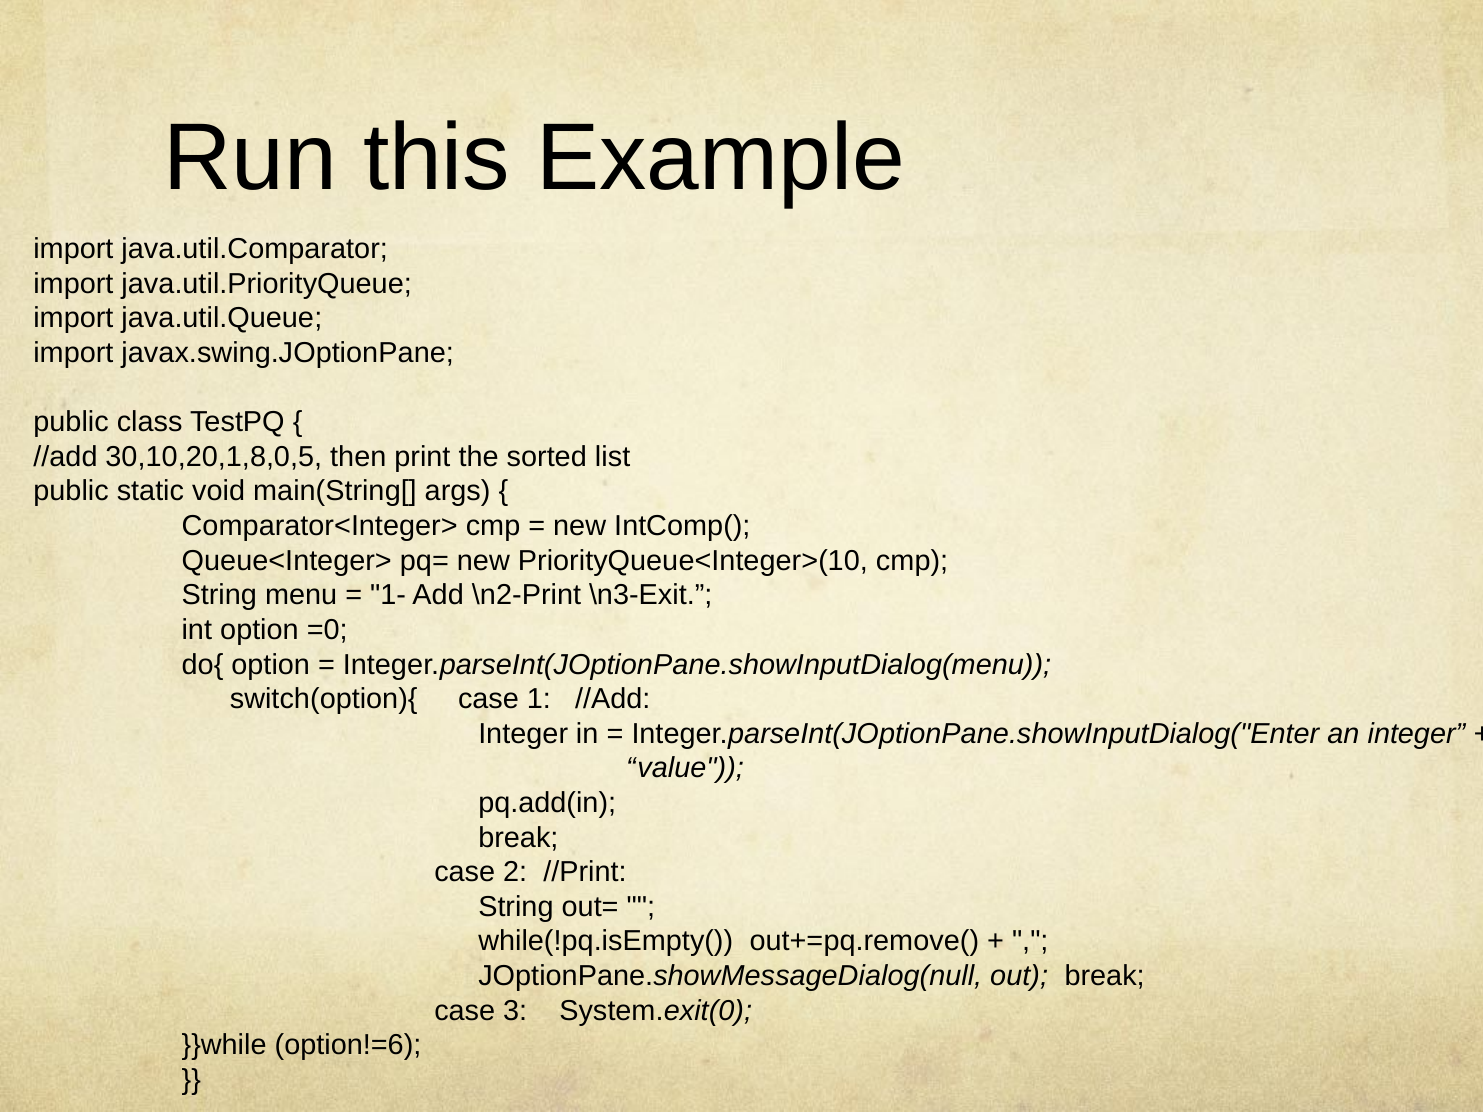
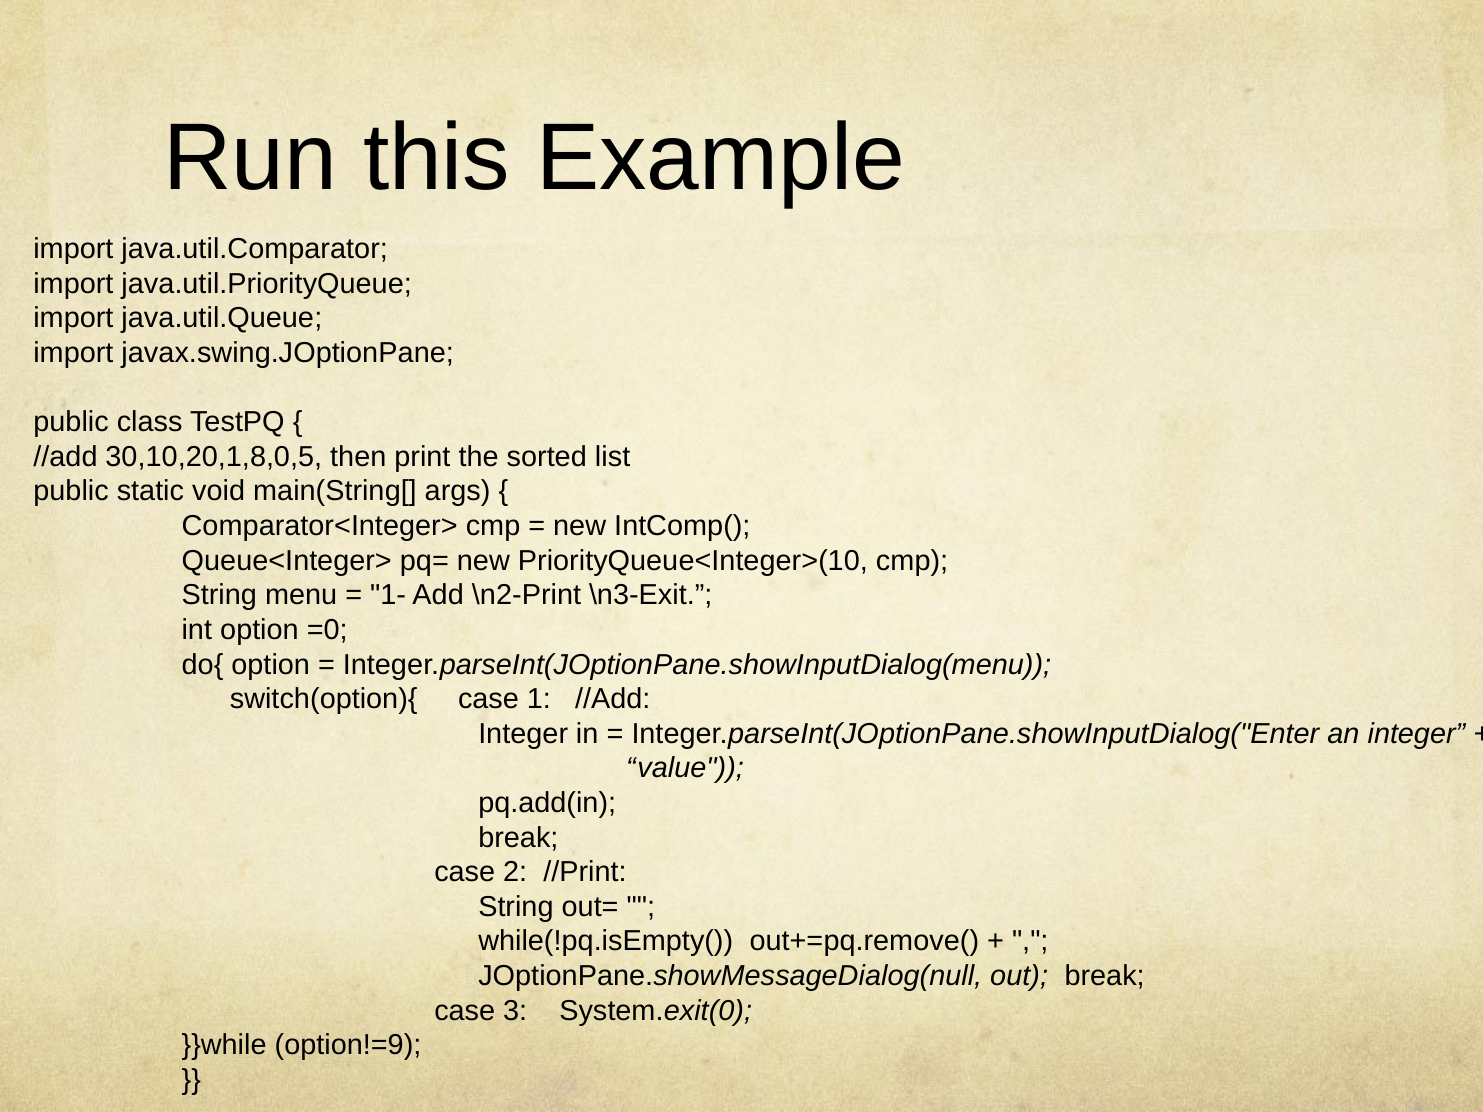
option!=6: option!=6 -> option!=9
